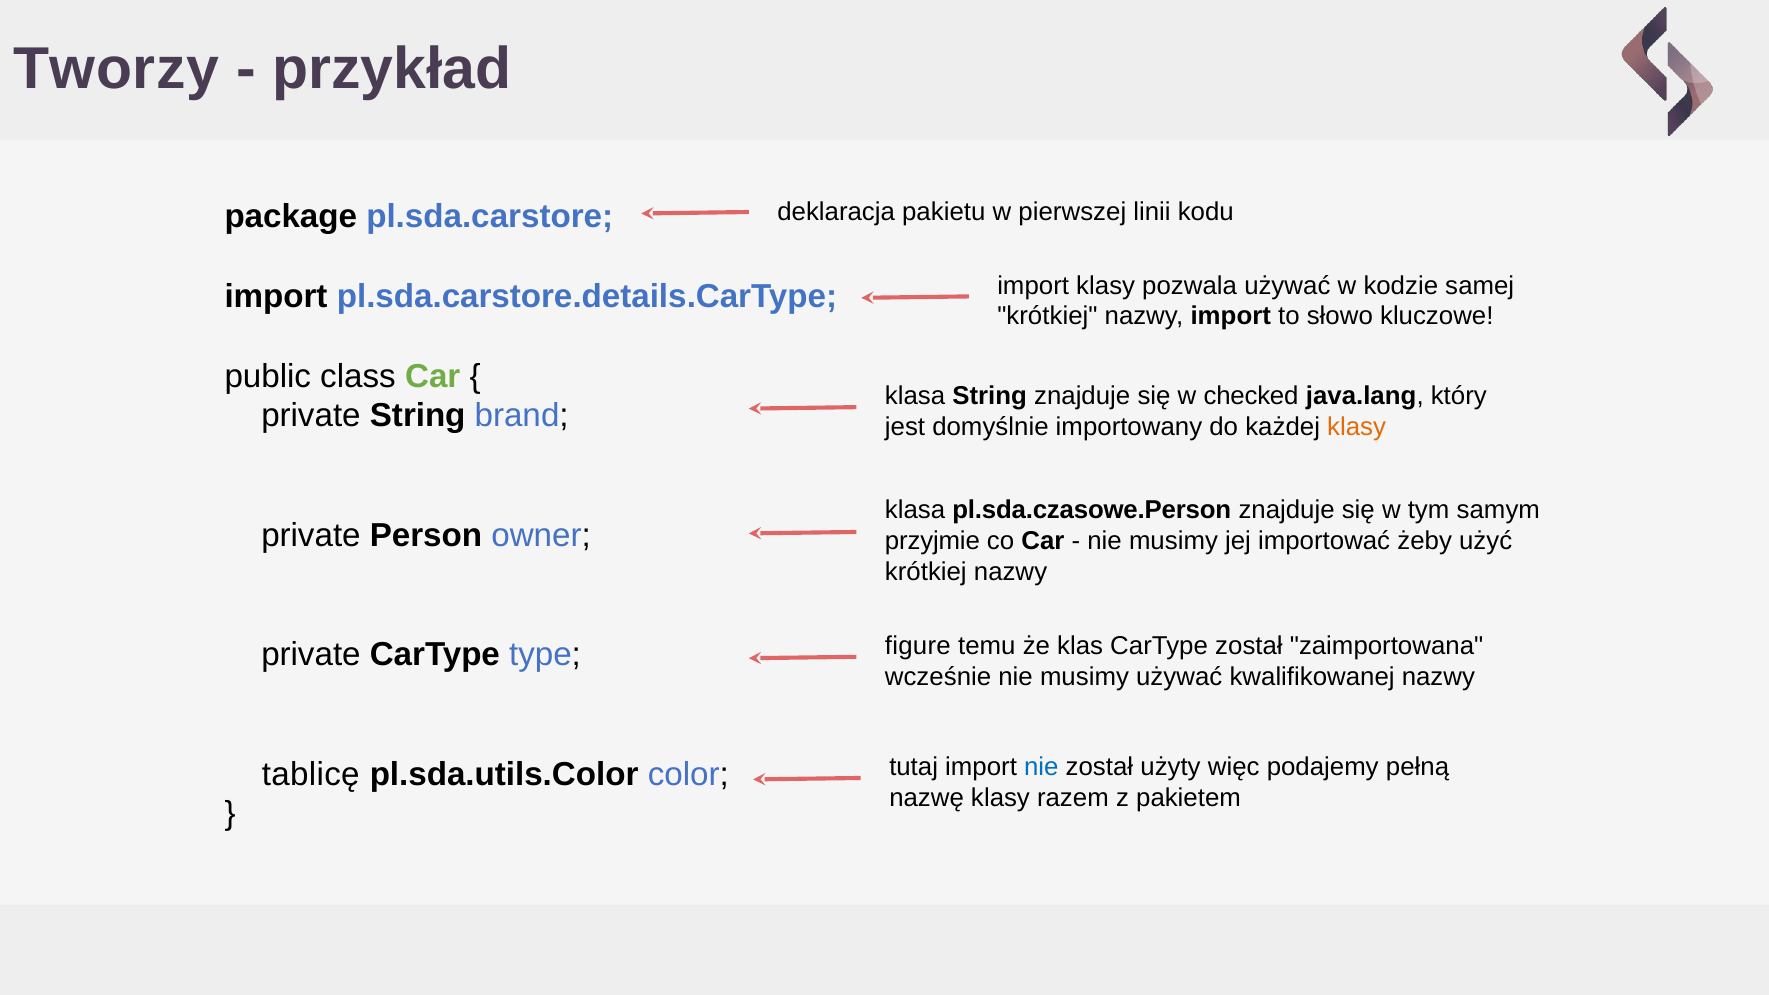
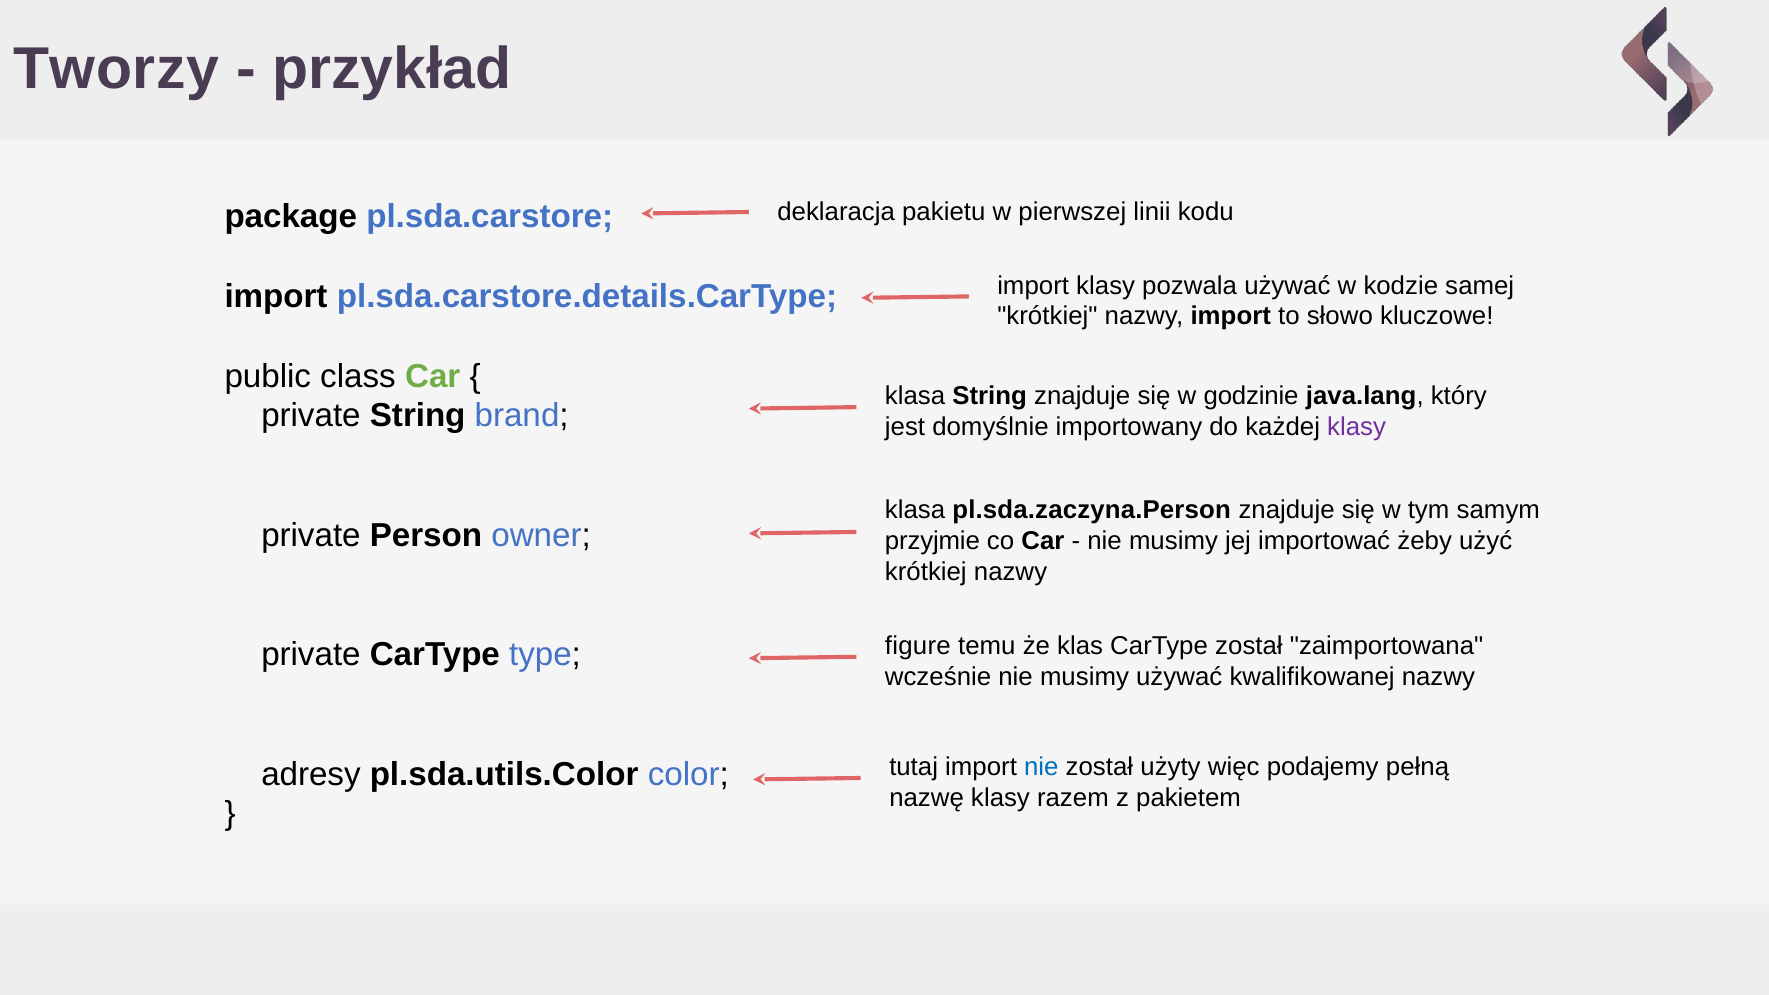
checked: checked -> godzinie
klasy at (1357, 427) colour: orange -> purple
pl.sda.czasowe.Person: pl.sda.czasowe.Person -> pl.sda.zaczyna.Person
tablicę: tablicę -> adresy
